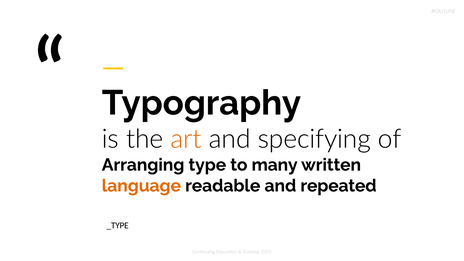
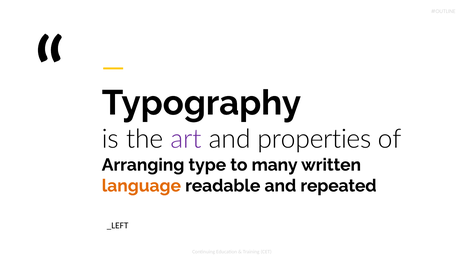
art colour: orange -> purple
specifying: specifying -> properties
_TYPE: _TYPE -> _LEFT
